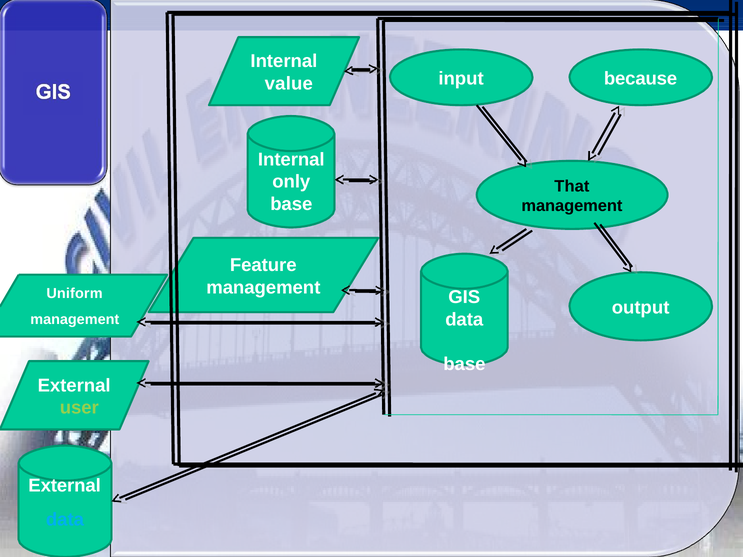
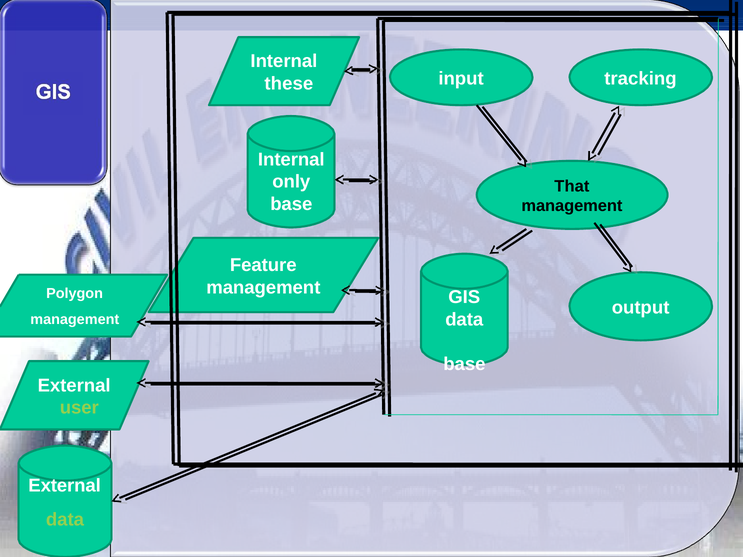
because: because -> tracking
value: value -> these
Uniform: Uniform -> Polygon
data at (65, 520) colour: light blue -> light green
